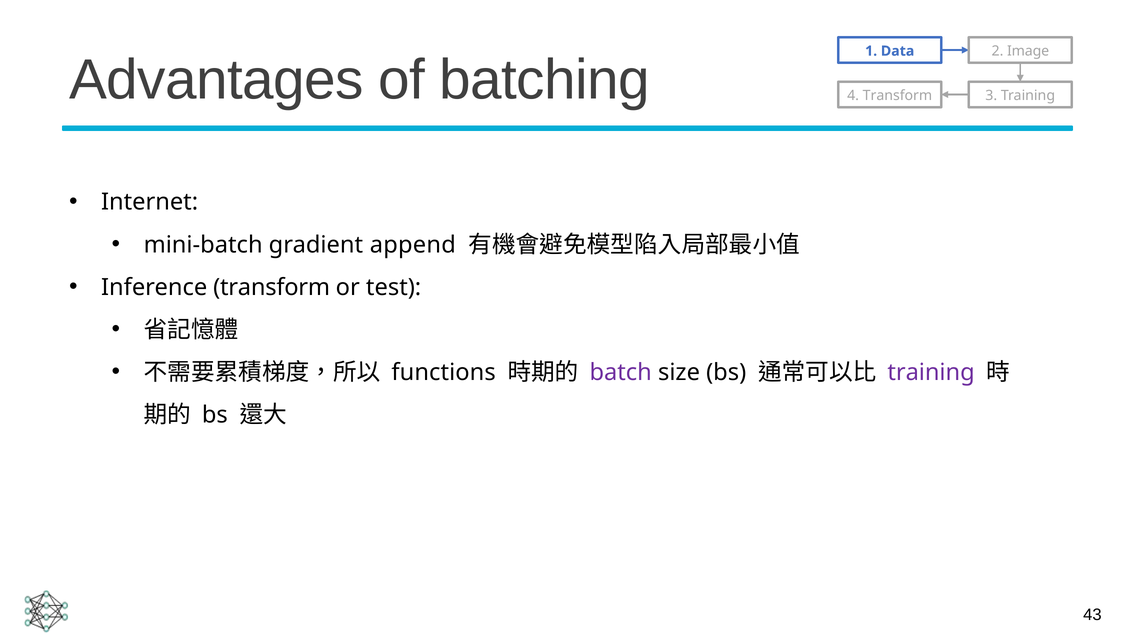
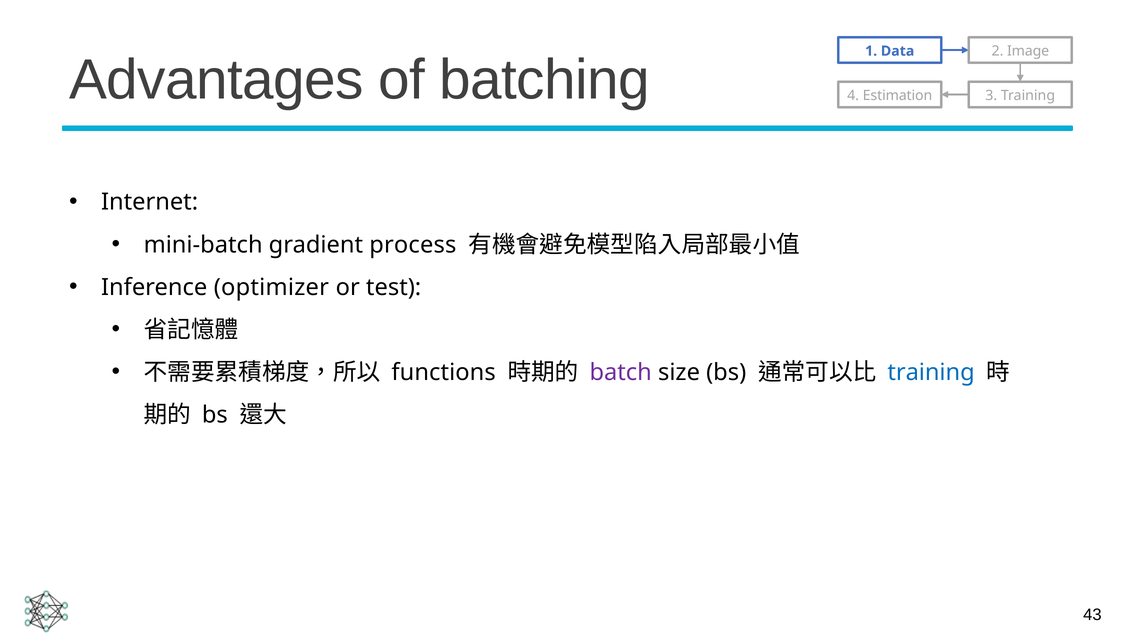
4 Transform: Transform -> Estimation
append: append -> process
Inference transform: transform -> optimizer
training at (931, 373) colour: purple -> blue
